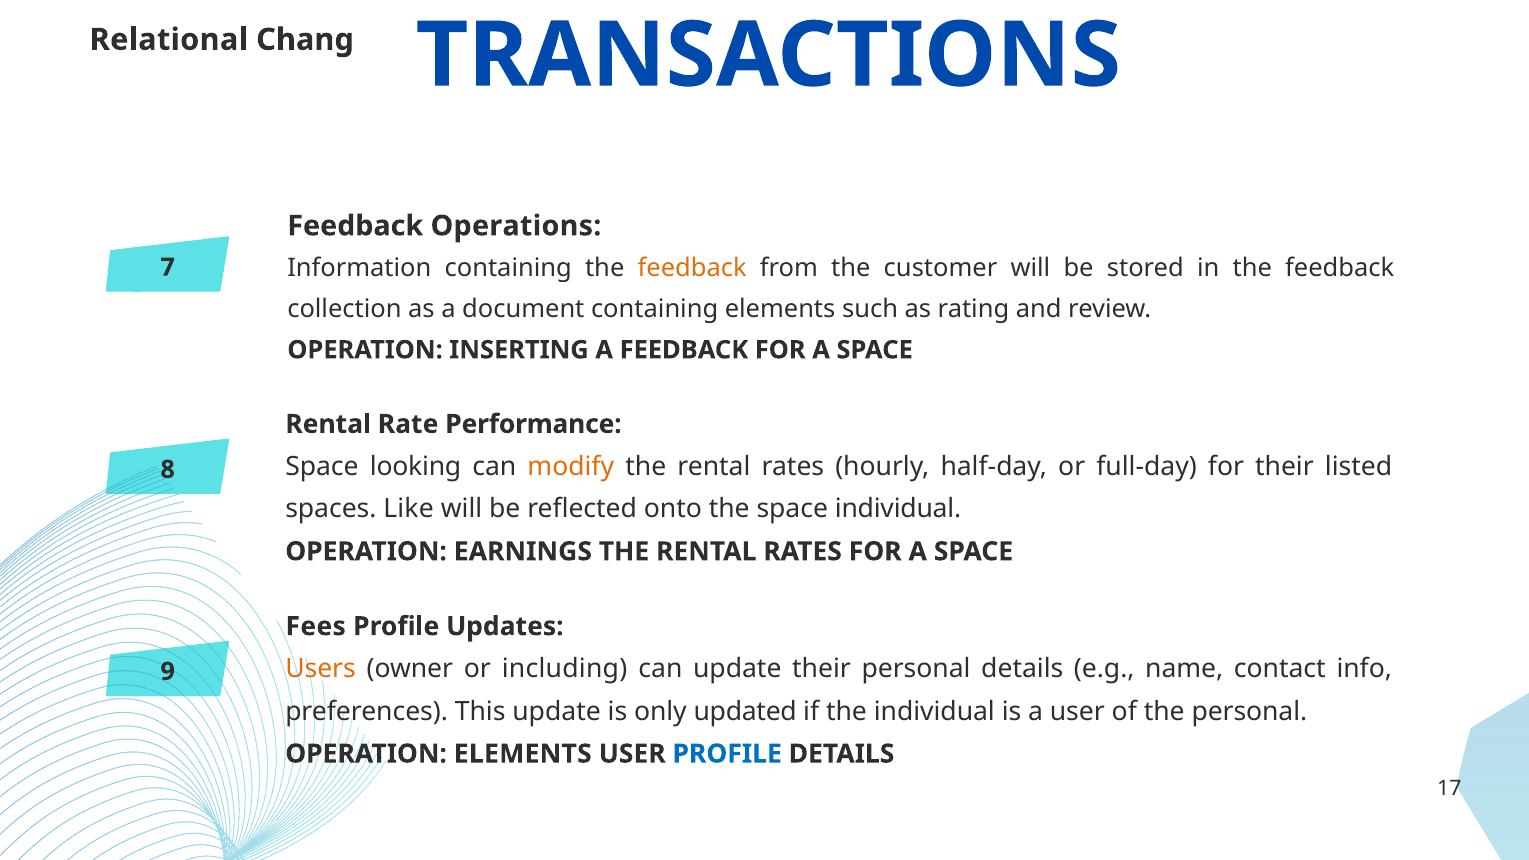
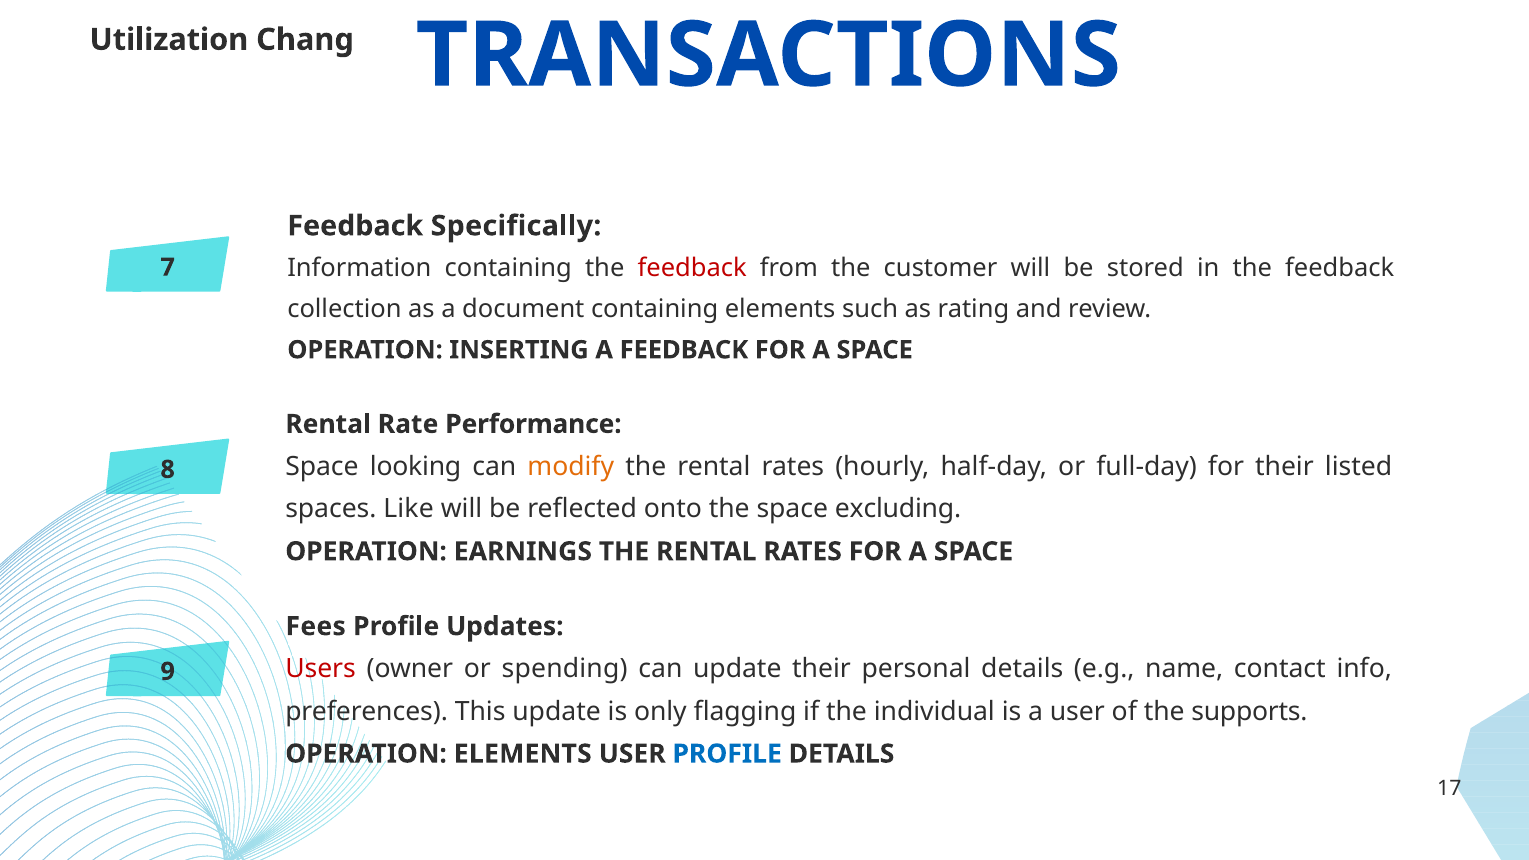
Relational: Relational -> Utilization
Operations: Operations -> Specifically
feedback at (692, 268) colour: orange -> red
space individual: individual -> excluding
Users colour: orange -> red
including: including -> spending
updated: updated -> flagging
the personal: personal -> supports
